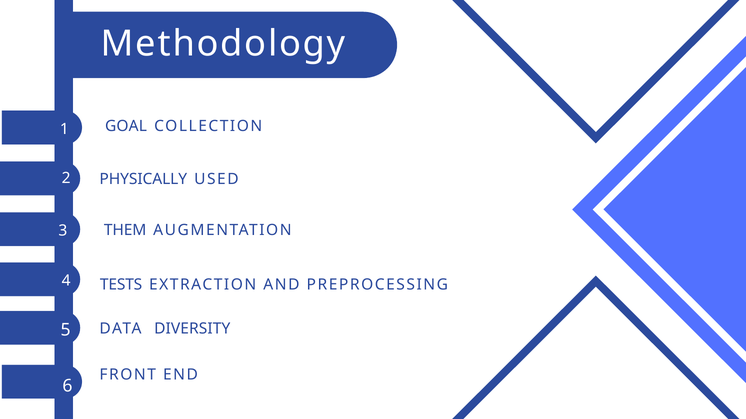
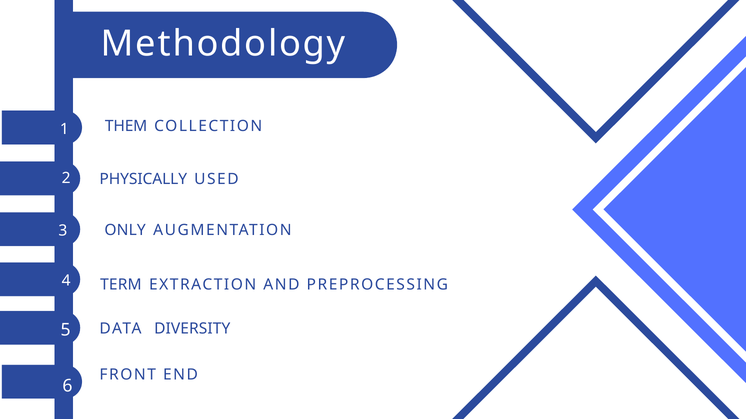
GOAL: GOAL -> THEM
THEM: THEM -> ONLY
TESTS: TESTS -> TERM
